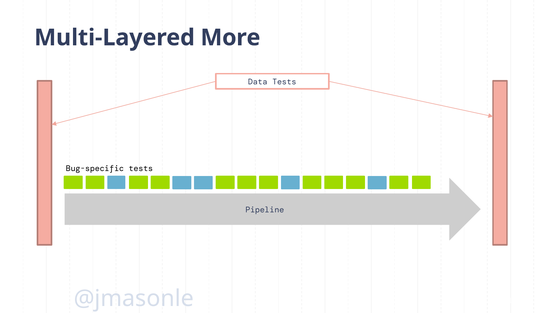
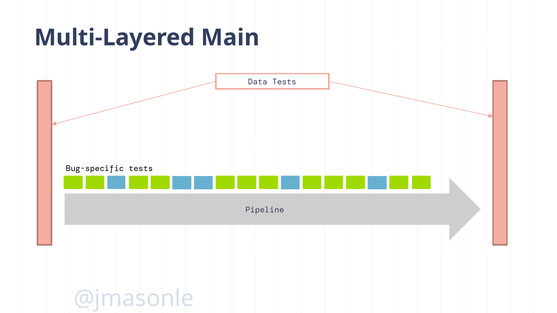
More: More -> Main
